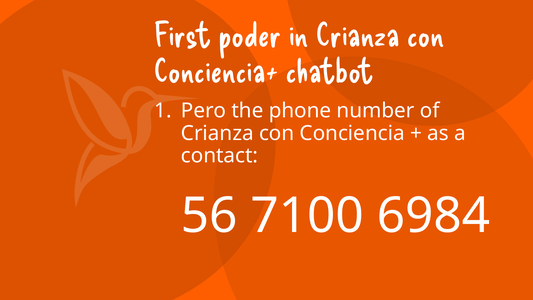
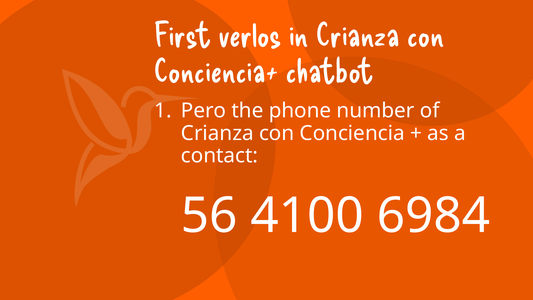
poder: poder -> verlos
7100: 7100 -> 4100
